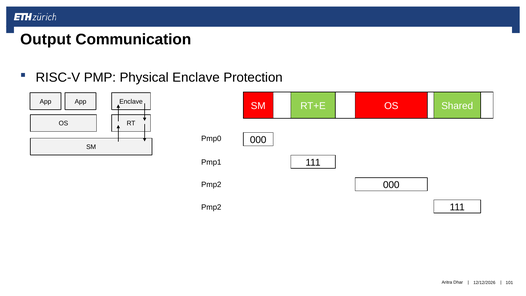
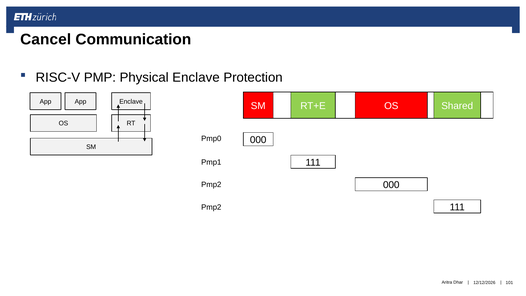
Output: Output -> Cancel
